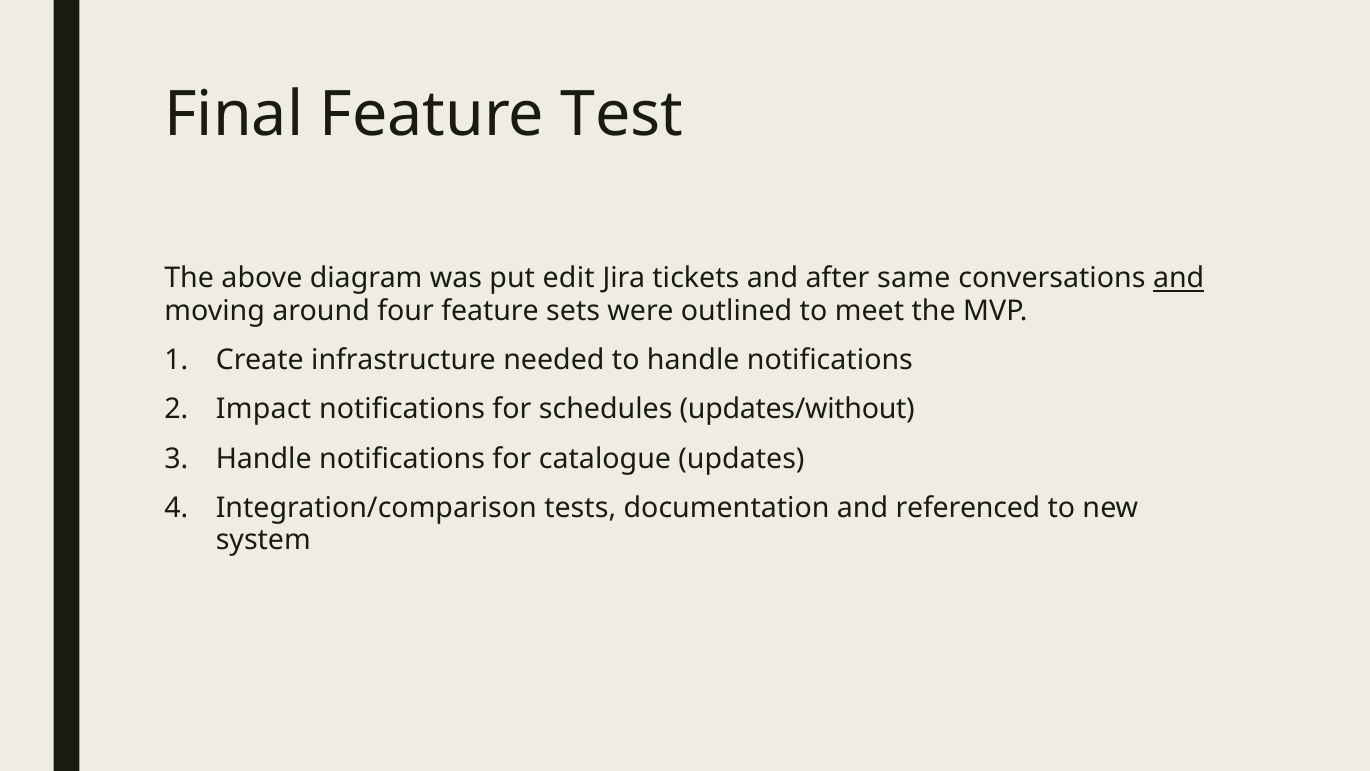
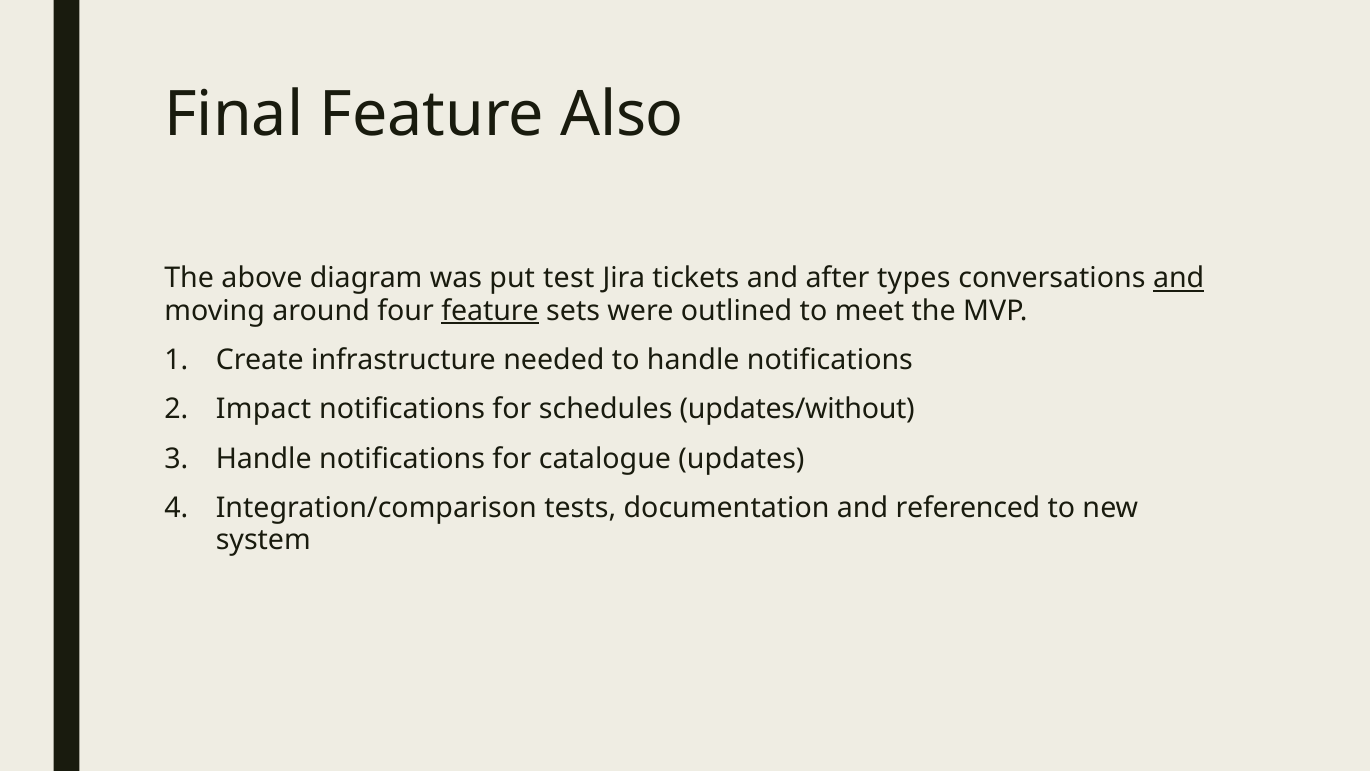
Test: Test -> Also
edit: edit -> test
same: same -> types
feature at (490, 311) underline: none -> present
